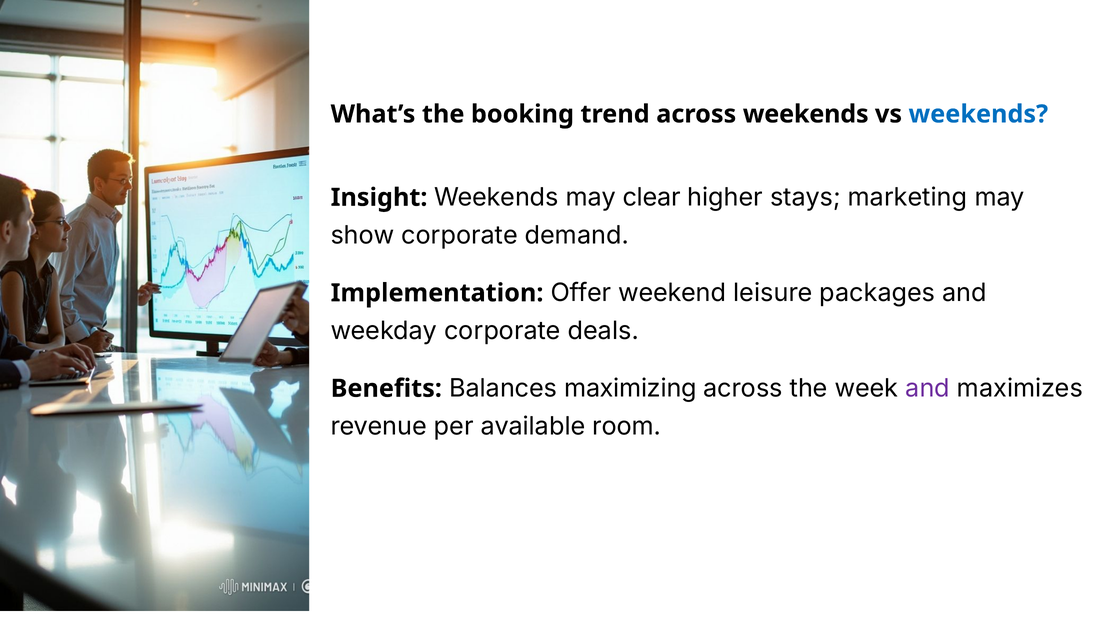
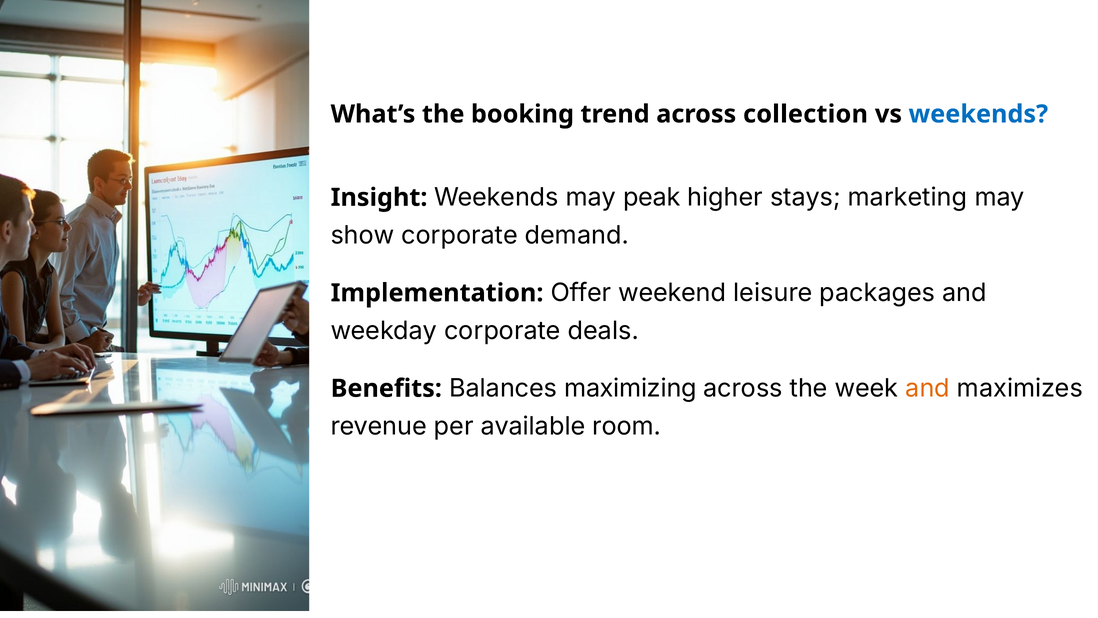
across weekends: weekends -> collection
clear: clear -> peak
and at (928, 388) colour: purple -> orange
